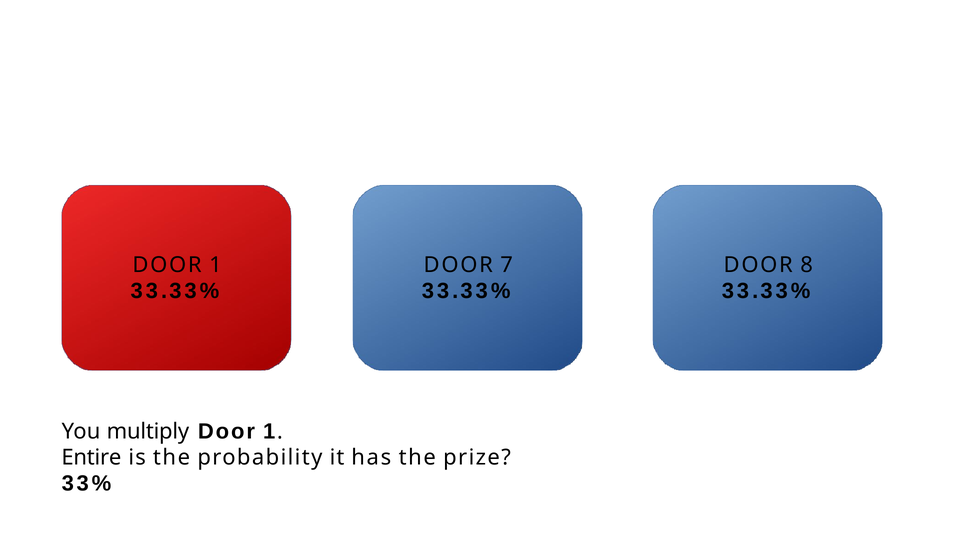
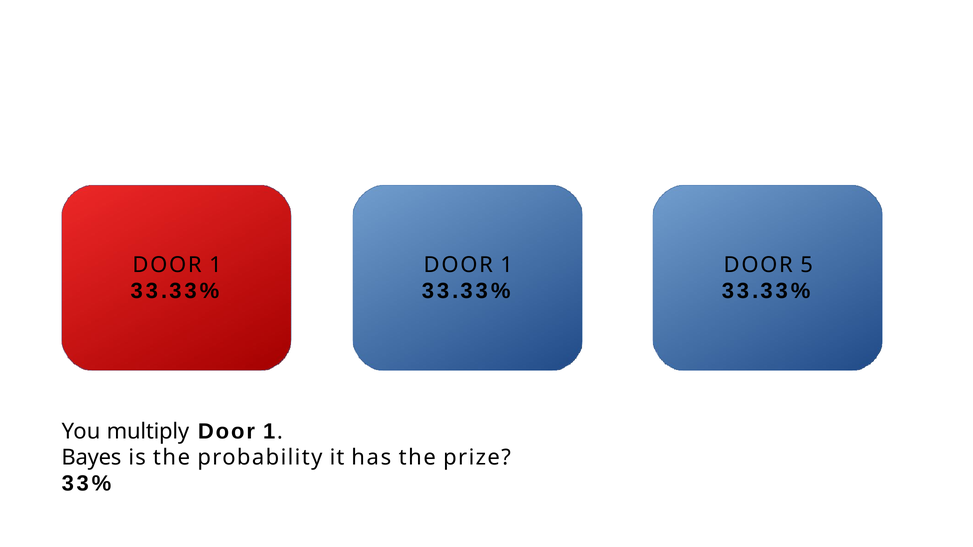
7 at (507, 265): 7 -> 1
DOOR 8: 8 -> 5
Entire: Entire -> Bayes
